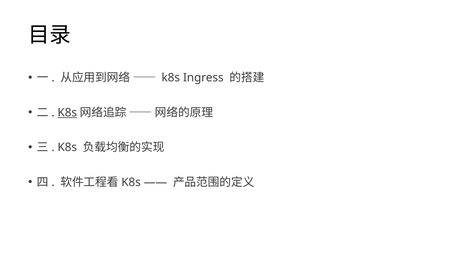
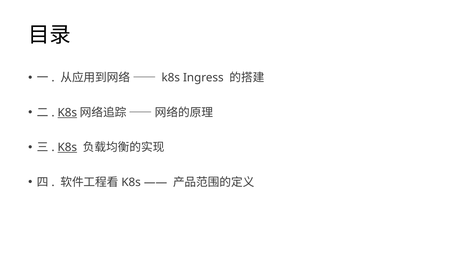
K8s at (67, 147) underline: none -> present
